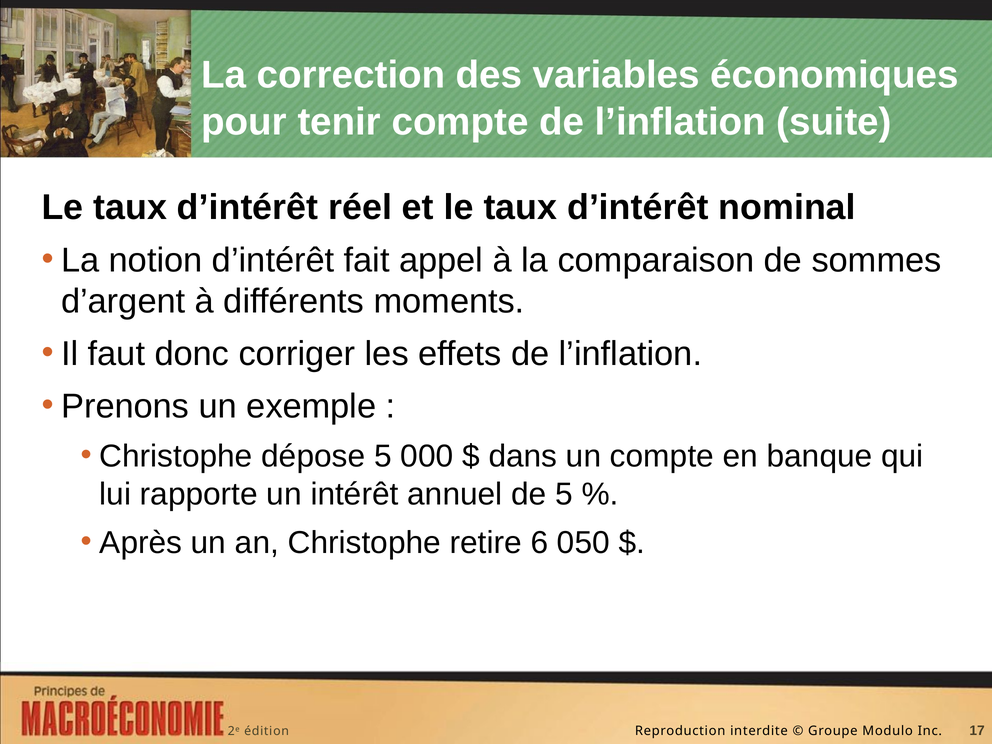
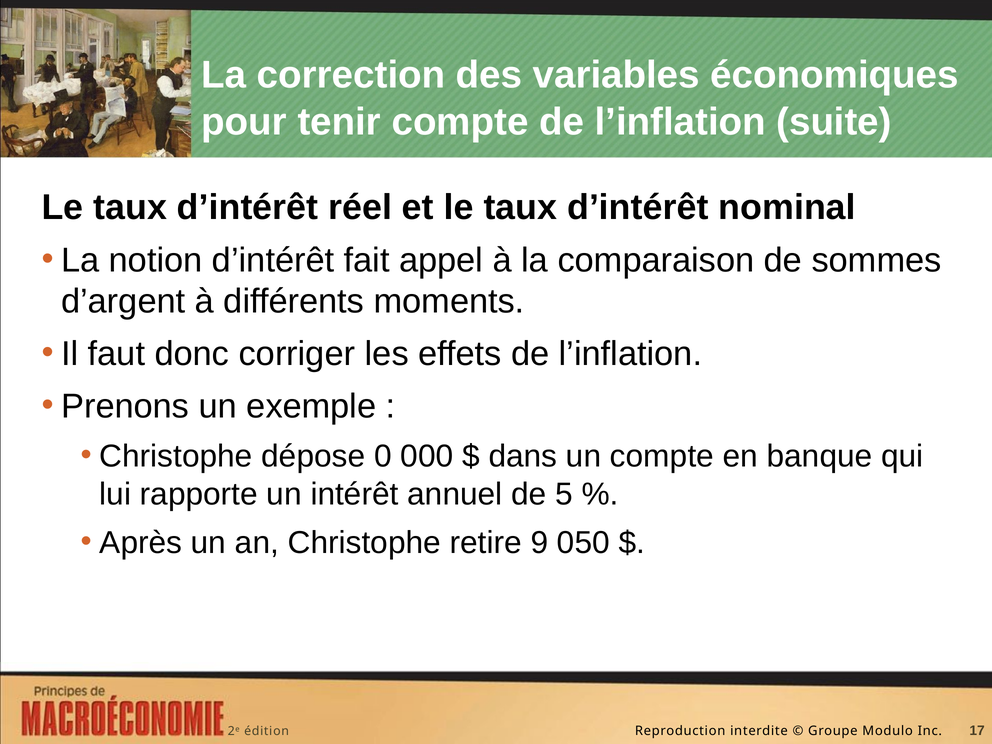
dépose 5: 5 -> 0
6: 6 -> 9
